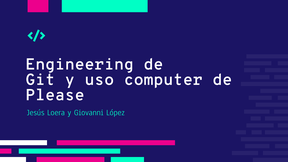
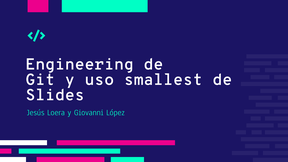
computer: computer -> smallest
Please: Please -> Slides
